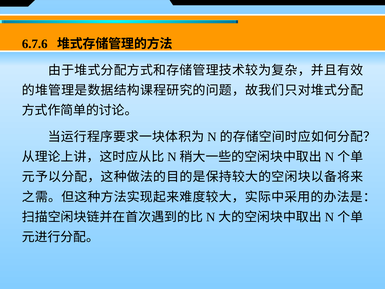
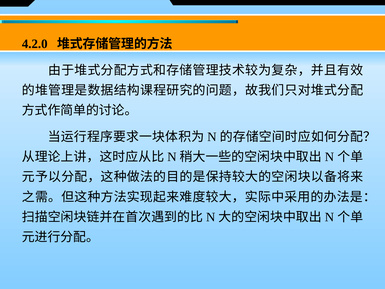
6.7.6: 6.7.6 -> 4.2.0
